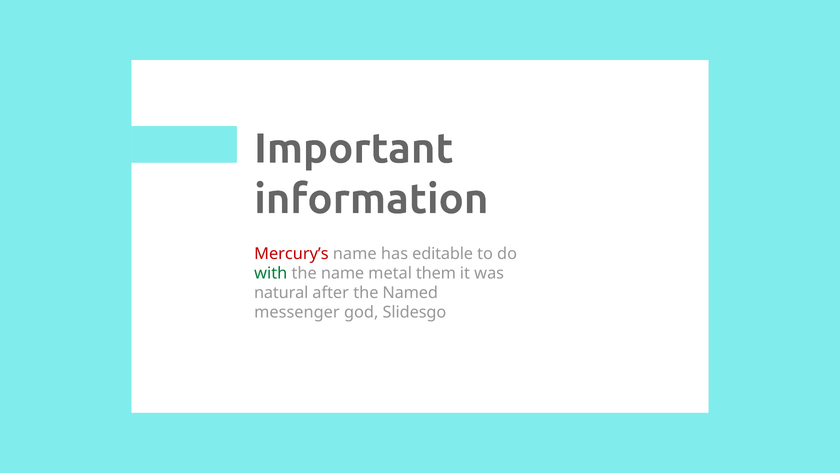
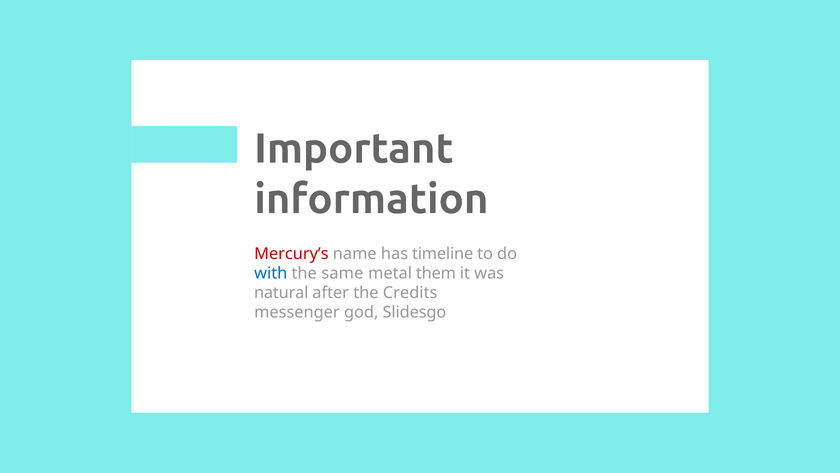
editable: editable -> timeline
with colour: green -> blue
the name: name -> same
Named: Named -> Credits
